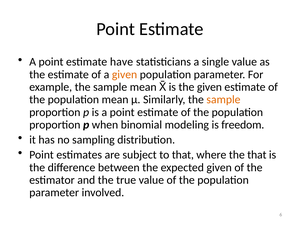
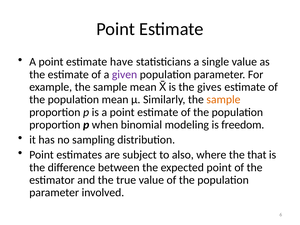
given at (125, 74) colour: orange -> purple
the given: given -> gives
to that: that -> also
expected given: given -> point
